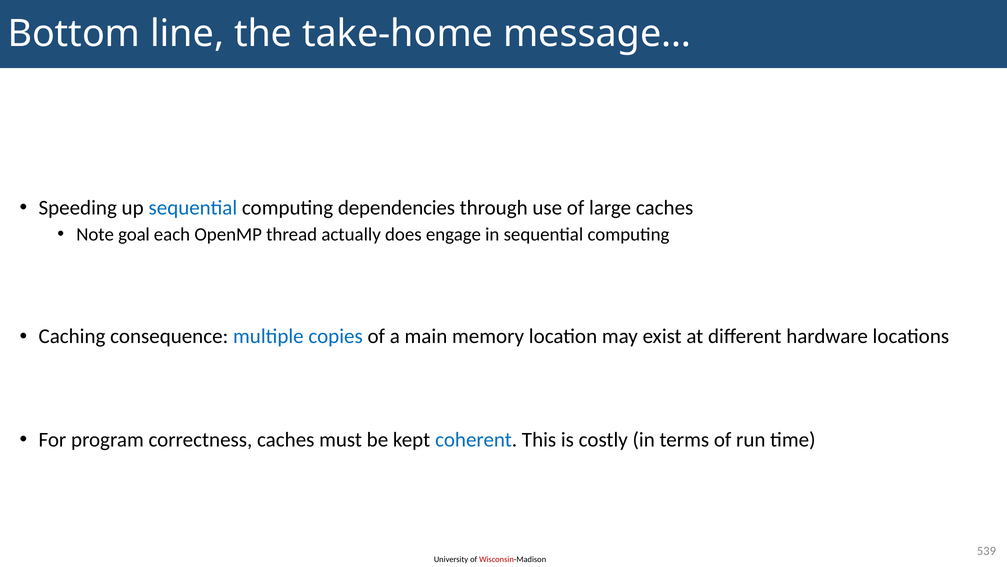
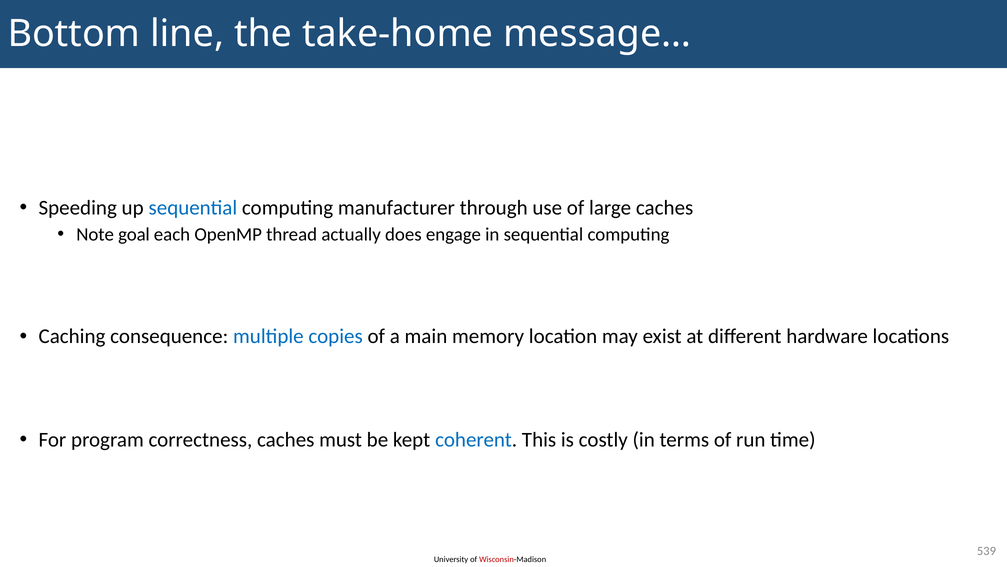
dependencies: dependencies -> manufacturer
